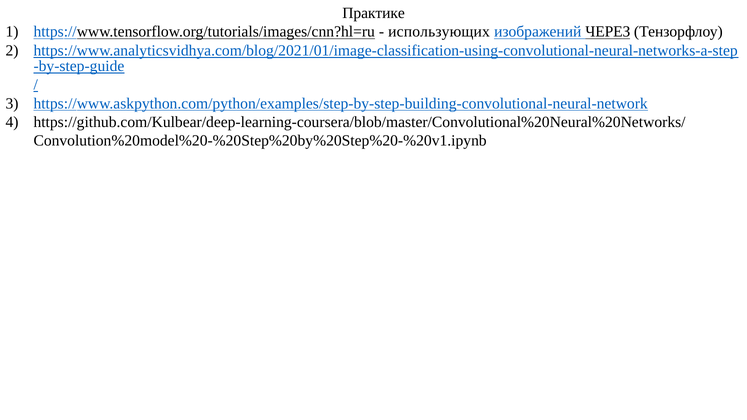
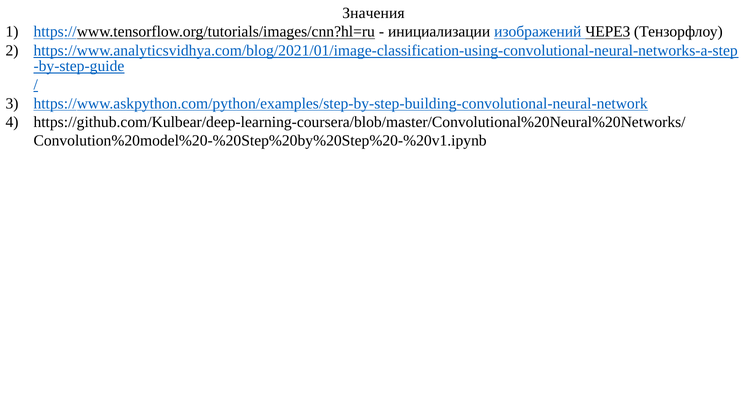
Практике: Практике -> Значения
использующих: использующих -> инициализации
